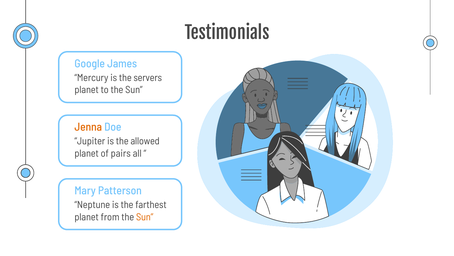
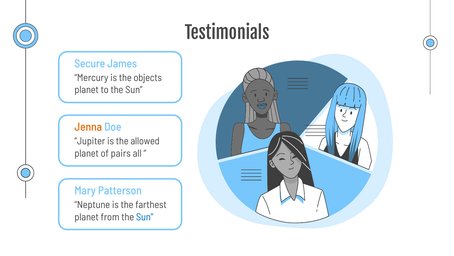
Google: Google -> Secure
servers: servers -> objects
Sun at (145, 217) colour: orange -> blue
